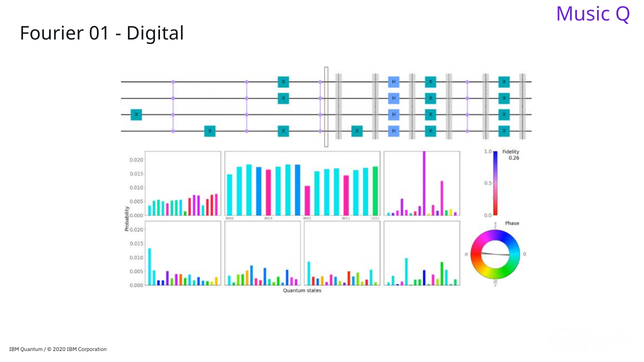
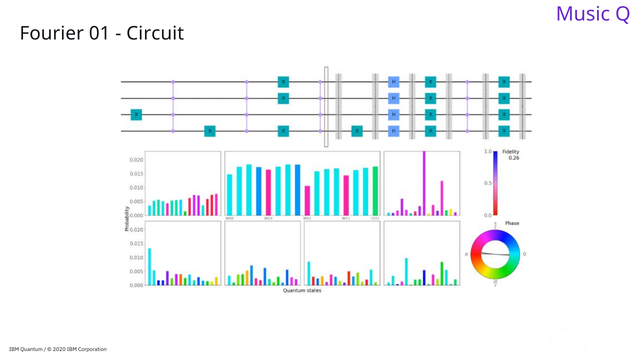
Digital: Digital -> Circuit
